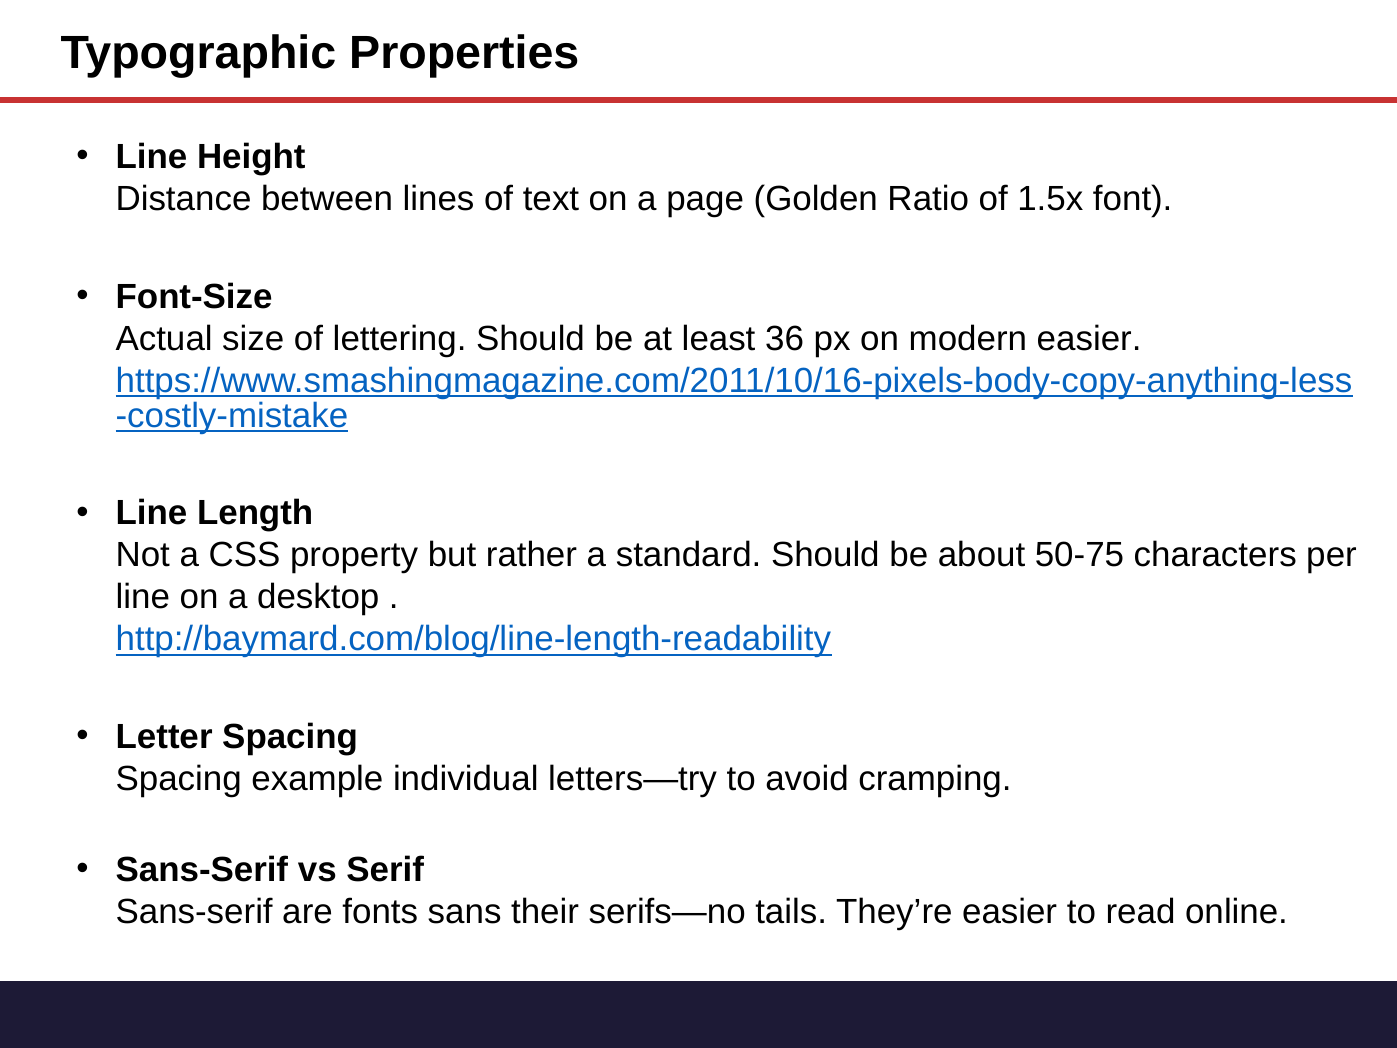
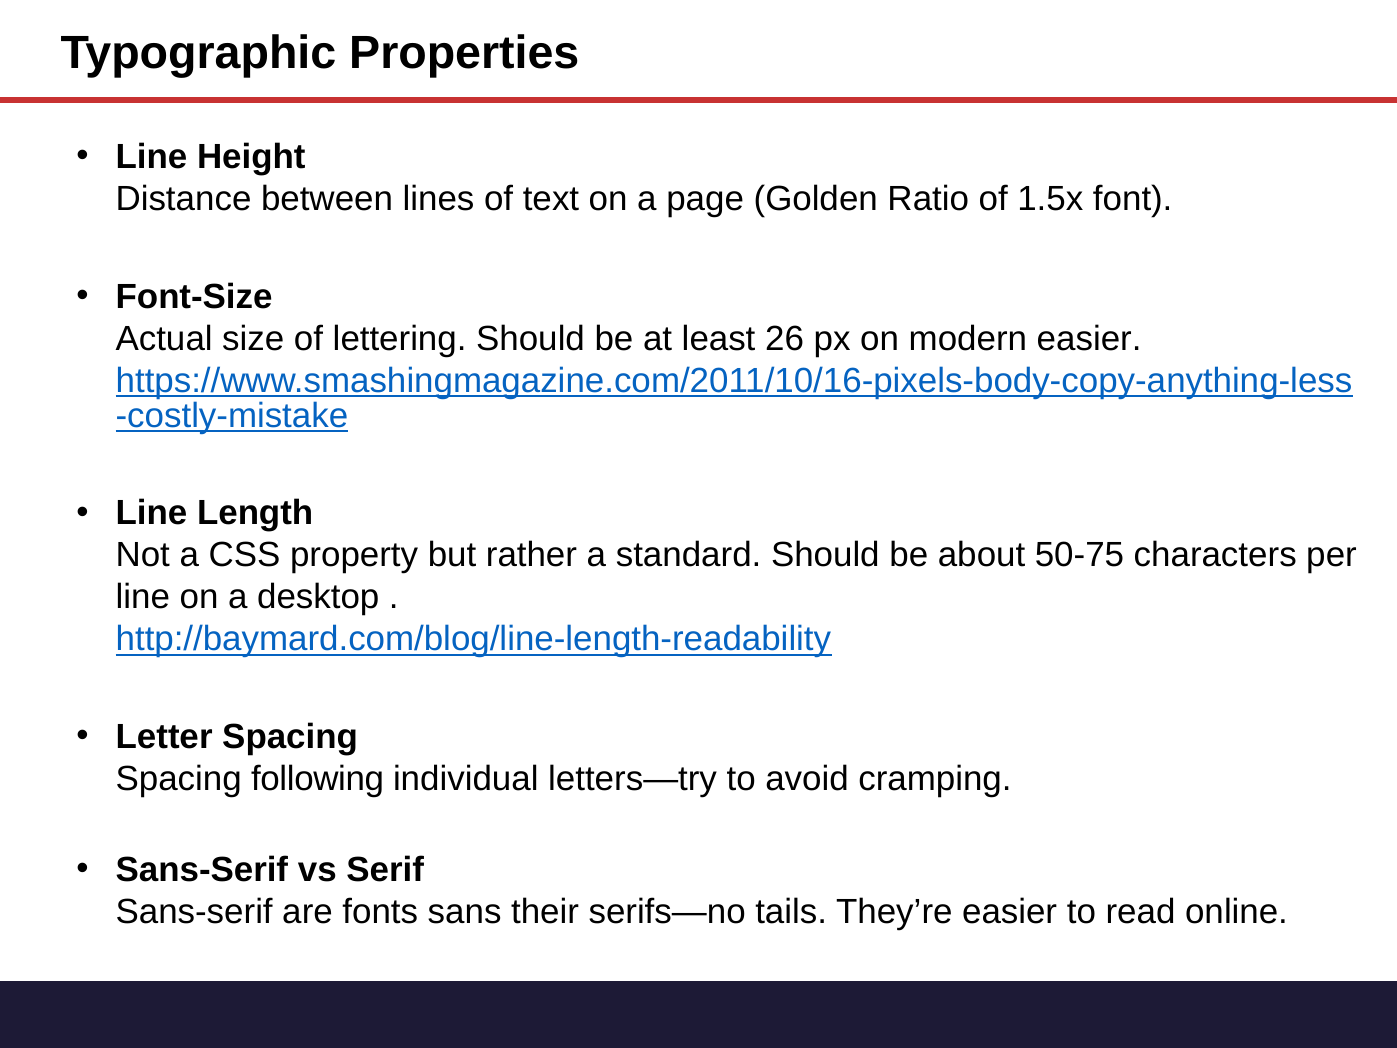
36: 36 -> 26
example: example -> following
